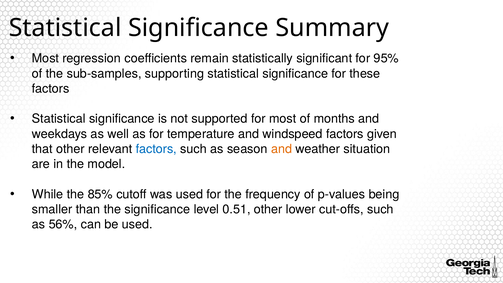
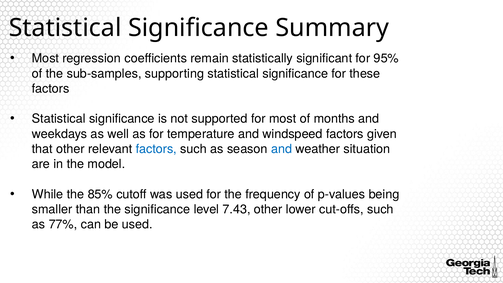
and at (282, 149) colour: orange -> blue
0.51: 0.51 -> 7.43
56%: 56% -> 77%
